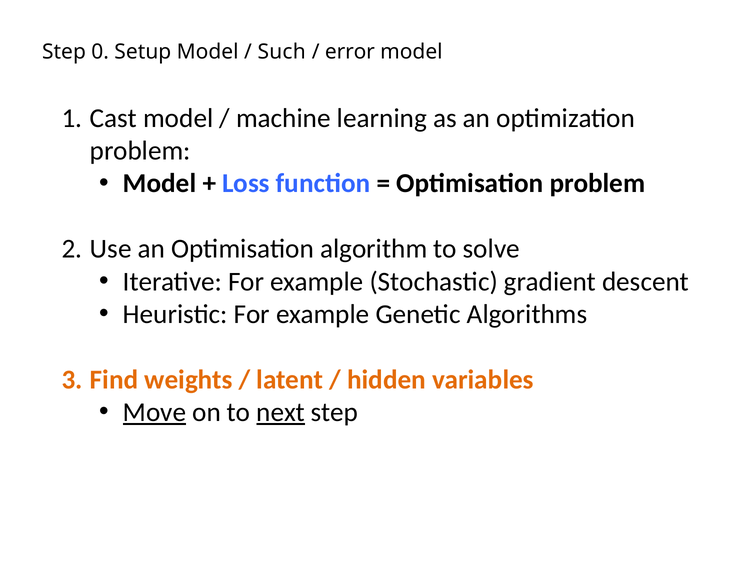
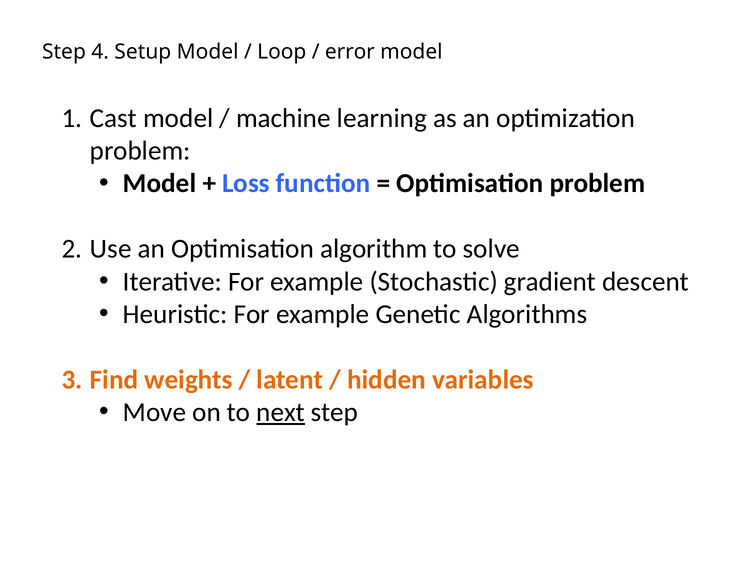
0: 0 -> 4
Such: Such -> Loop
Move underline: present -> none
